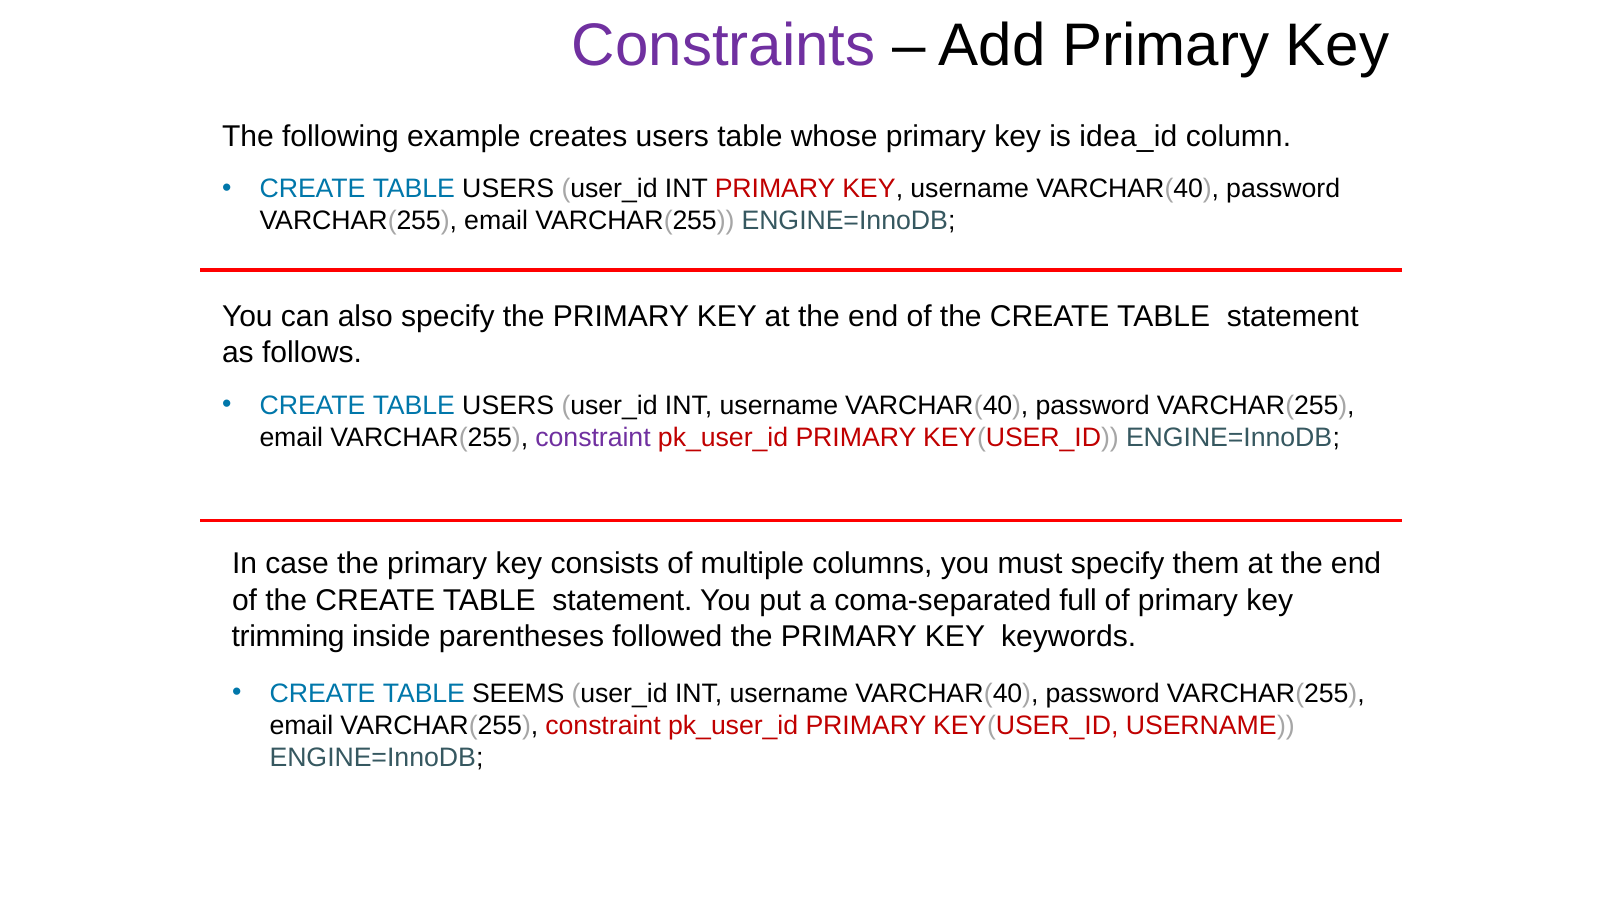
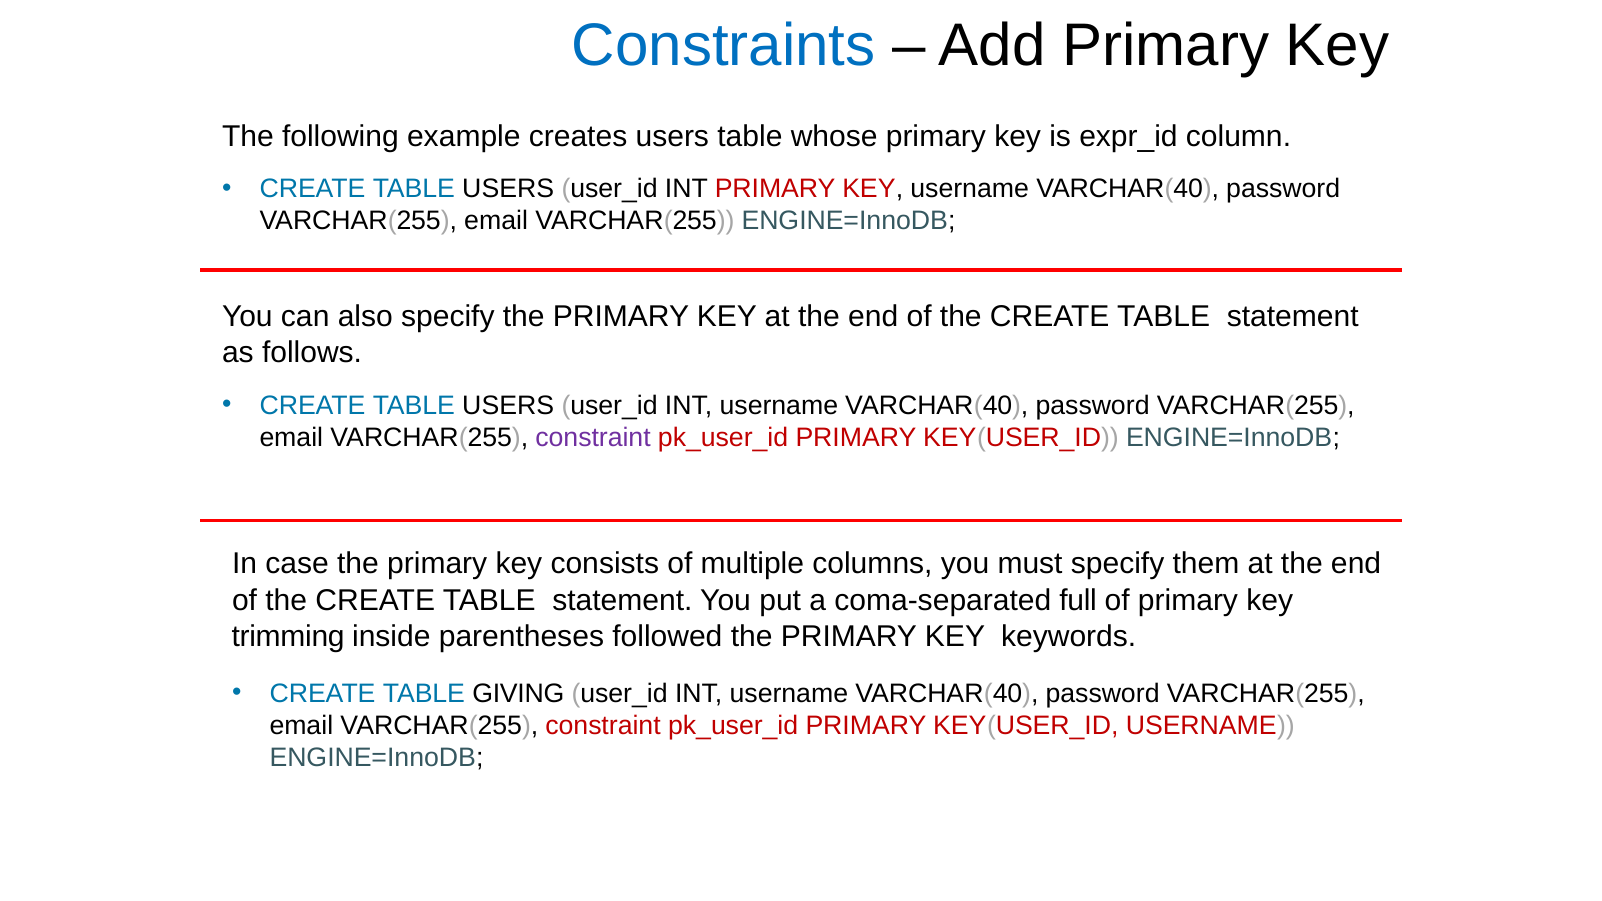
Constraints colour: purple -> blue
idea_id: idea_id -> expr_id
SEEMS: SEEMS -> GIVING
